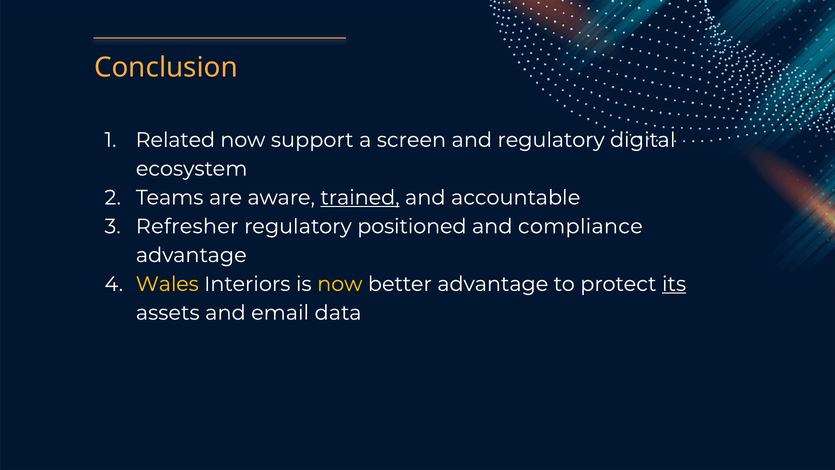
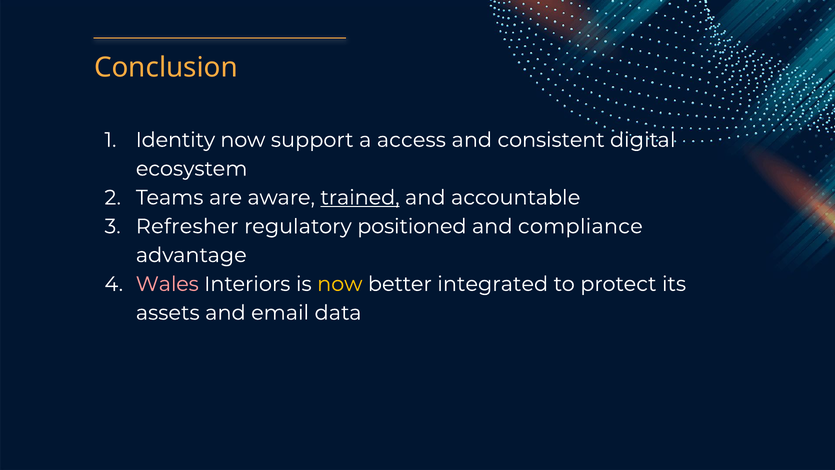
Related: Related -> Identity
screen: screen -> access
and regulatory: regulatory -> consistent
Wales colour: yellow -> pink
better advantage: advantage -> integrated
its underline: present -> none
